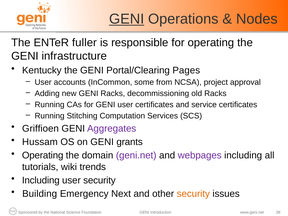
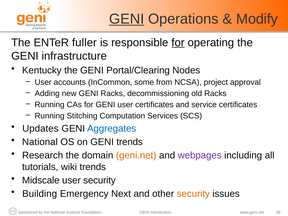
Nodes: Nodes -> Modify
for at (178, 43) underline: none -> present
Pages: Pages -> Nodes
Griffioen: Griffioen -> Updates
Aggregates colour: purple -> blue
Hussam at (40, 142): Hussam -> National
GENI grants: grants -> trends
Operating at (43, 155): Operating -> Research
geni.net colour: purple -> orange
Including at (41, 180): Including -> Midscale
